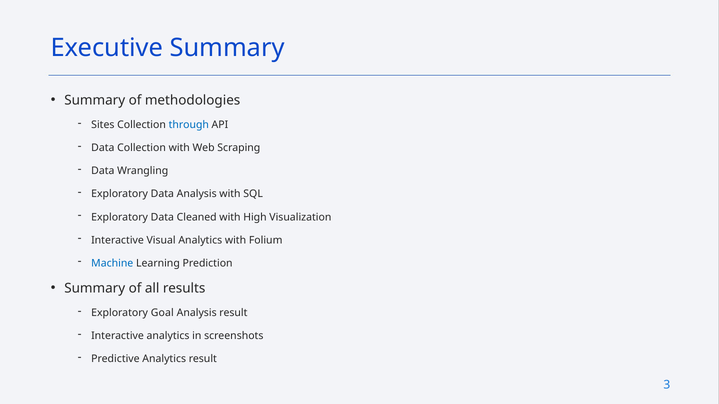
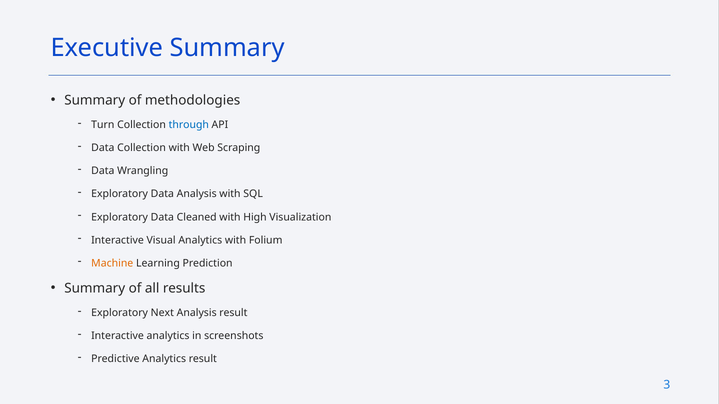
Sites: Sites -> Turn
Machine colour: blue -> orange
Goal: Goal -> Next
